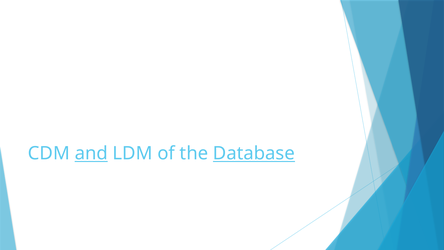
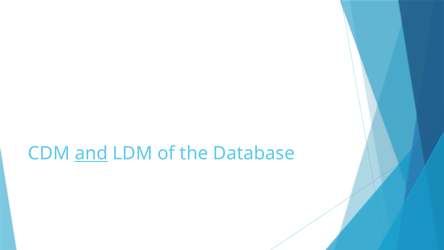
Database underline: present -> none
